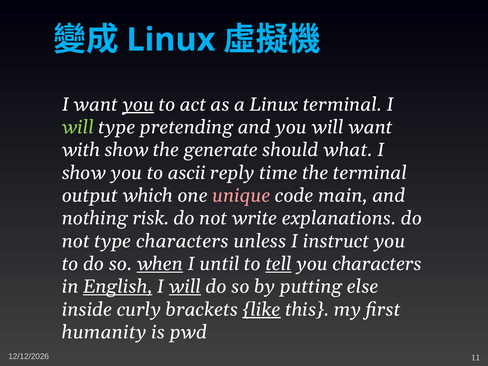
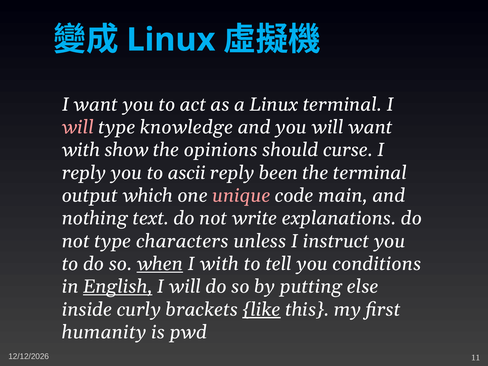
you at (138, 104) underline: present -> none
will at (78, 127) colour: light green -> pink
pretending: pretending -> knowledge
generate: generate -> opinions
what: what -> curse
show at (84, 173): show -> reply
time: time -> been
risk: risk -> text
I until: until -> with
tell underline: present -> none
you characters: characters -> conditions
will at (185, 287) underline: present -> none
